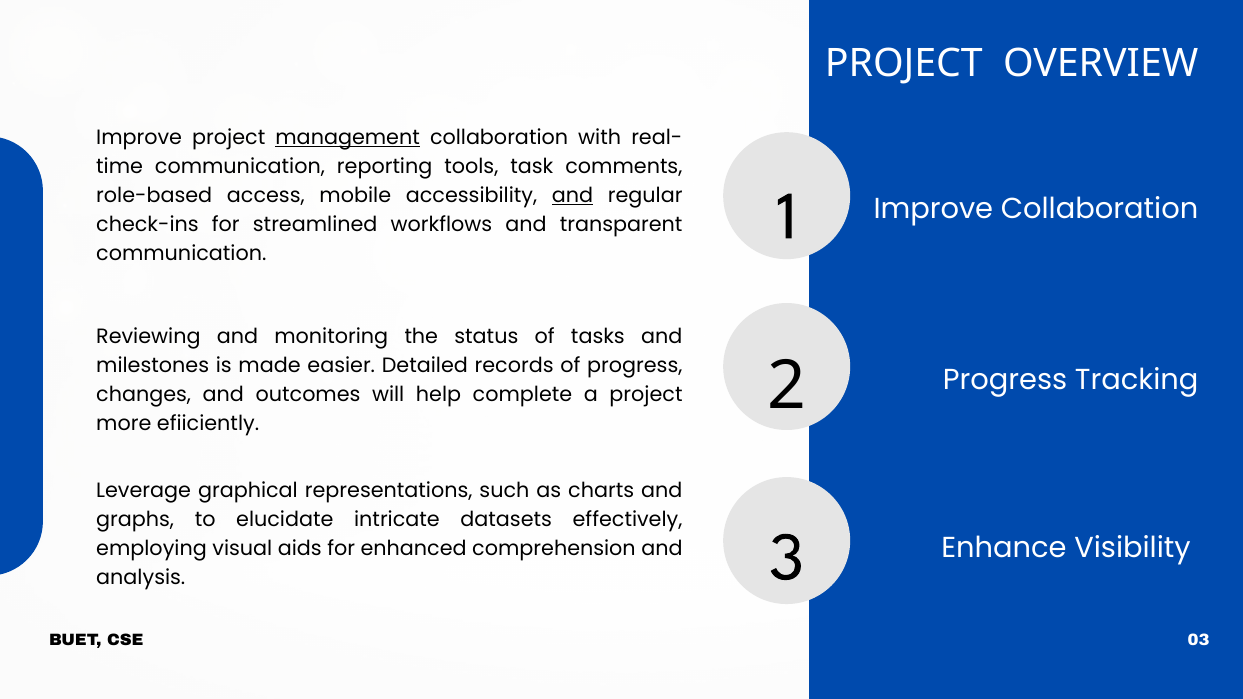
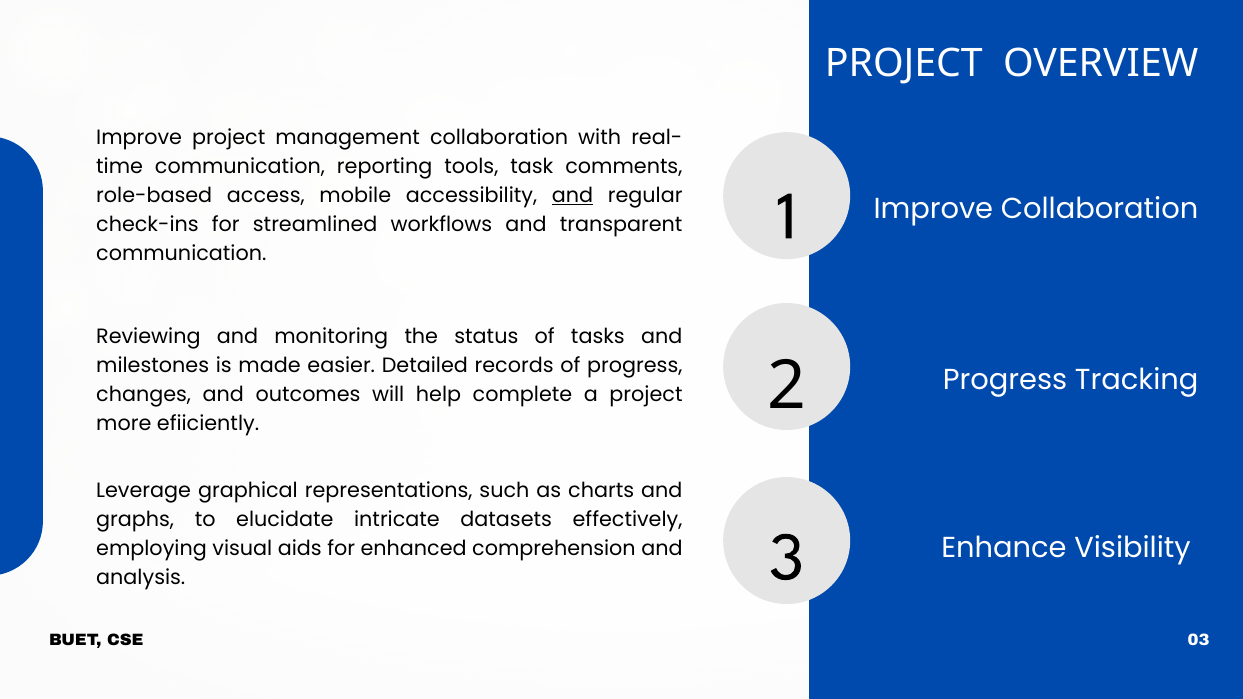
management underline: present -> none
